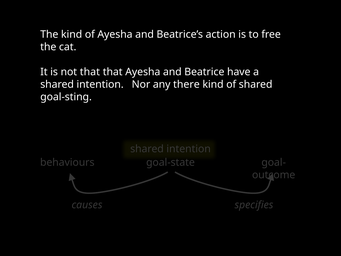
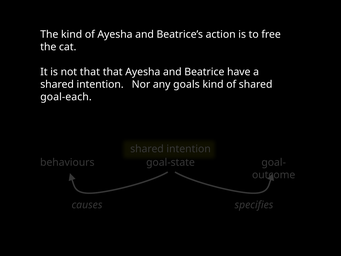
there: there -> goals
goal-sting: goal-sting -> goal-each
